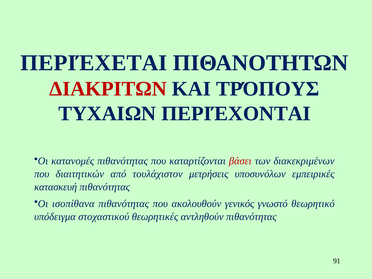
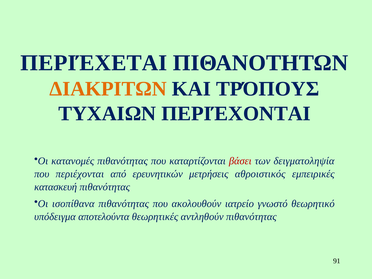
ΔΙΑΚΡΙΤΩΝ colour: red -> orange
διακεκριμένων: διακεκριμένων -> δειγματοληψία
που διαιτητικών: διαιτητικών -> περιέχονται
τουλάχιστον: τουλάχιστον -> ερευνητικών
υποσυνόλων: υποσυνόλων -> αθροιστικός
γενικός: γενικός -> ιατρείο
στοχαστικού: στοχαστικού -> αποτελούντα
